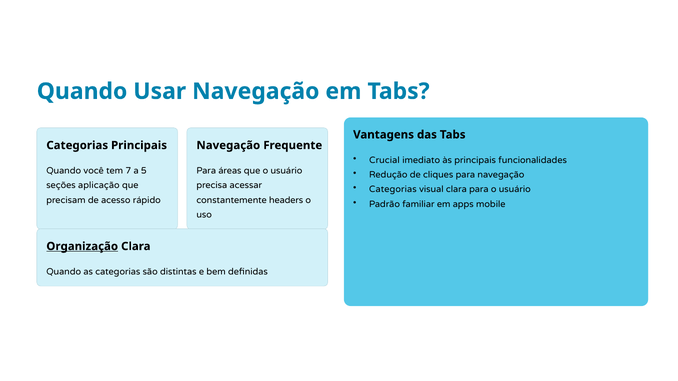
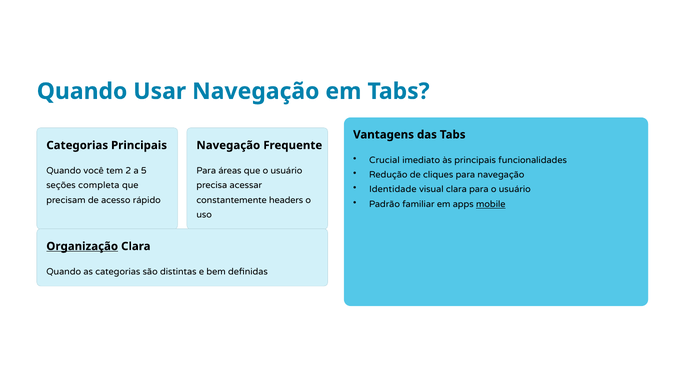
7: 7 -> 2
aplicação: aplicação -> completa
Categorias at (393, 190): Categorias -> Identidade
mobile underline: none -> present
